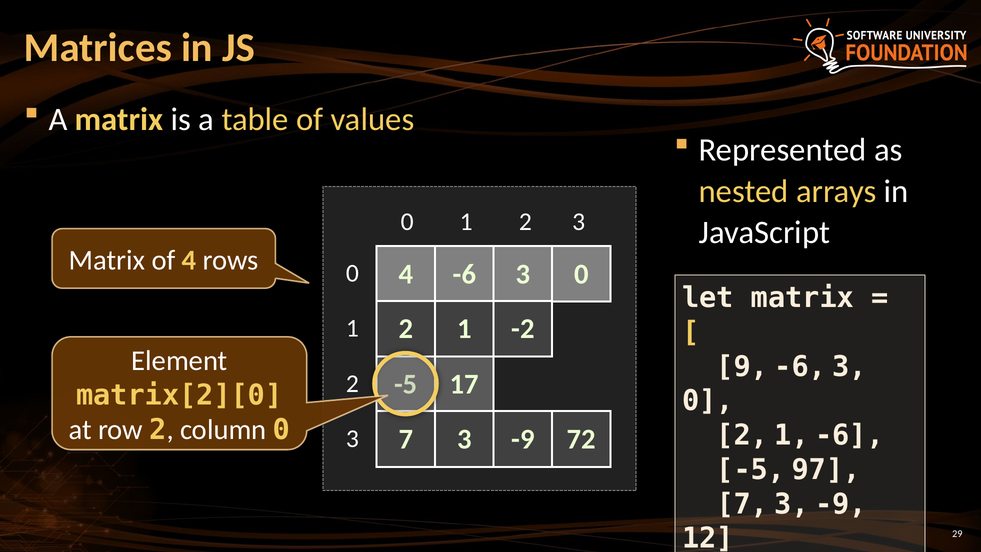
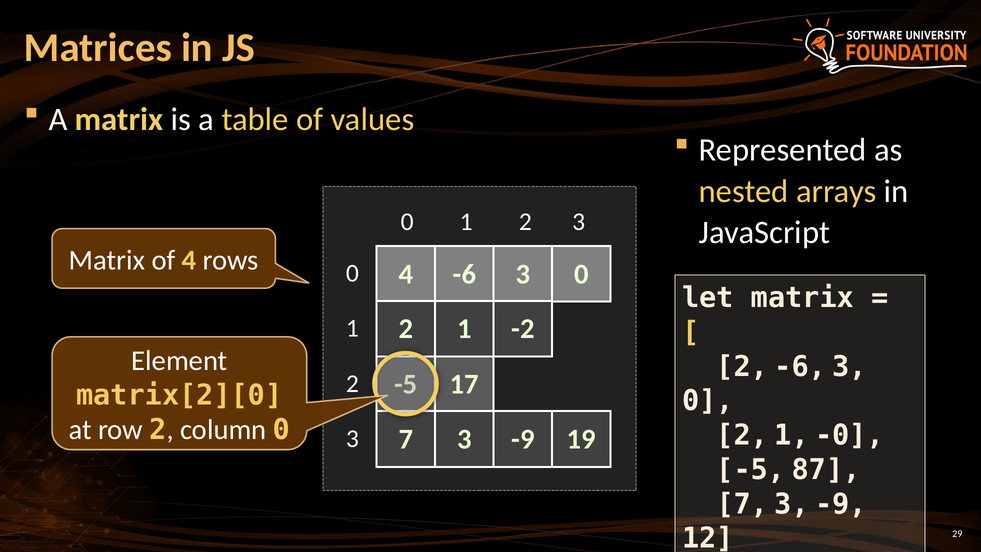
9 at (742, 367): 9 -> 2
1 -6: -6 -> -0
72: 72 -> 19
97: 97 -> 87
